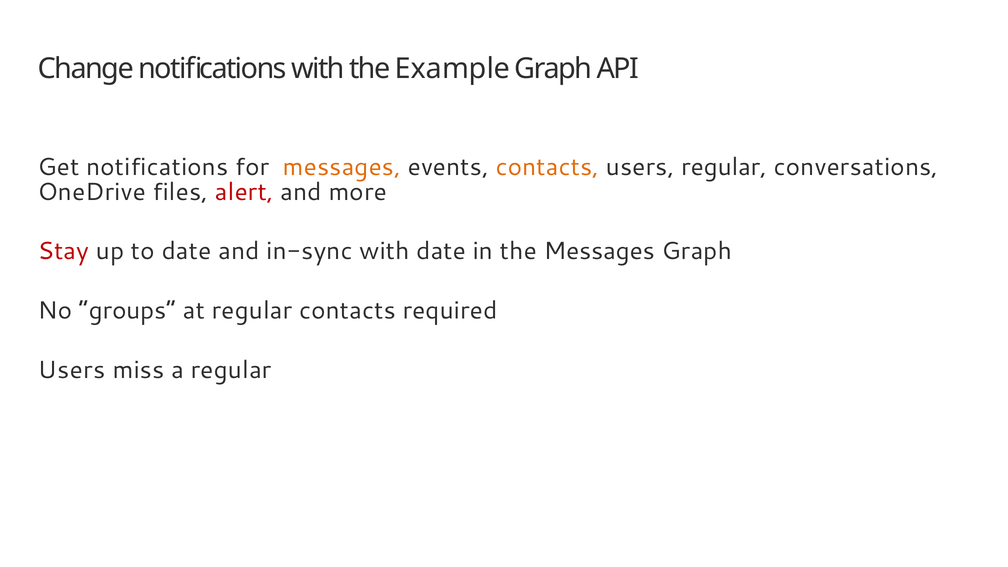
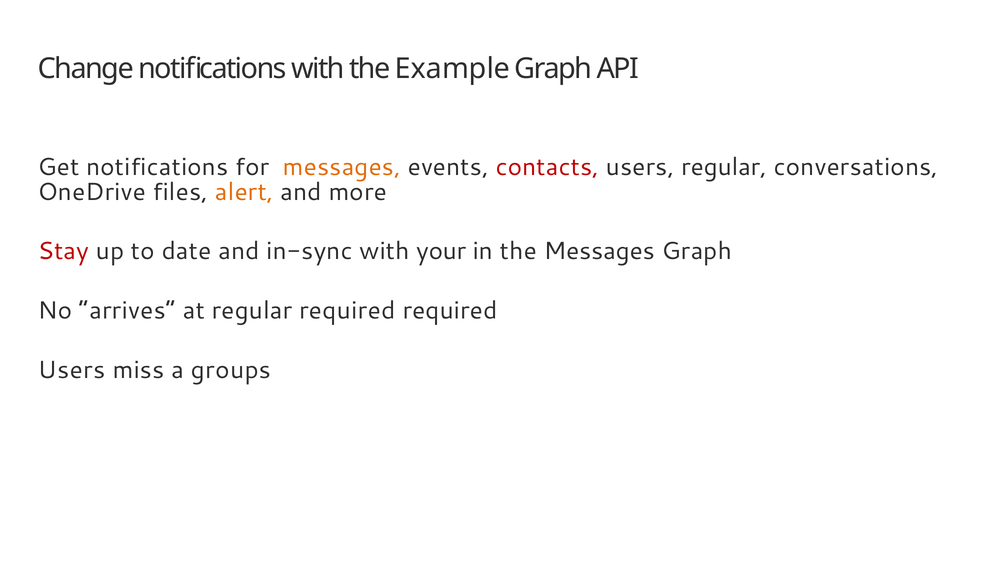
contacts at (547, 167) colour: orange -> red
alert colour: red -> orange
with date: date -> your
groups: groups -> arrives
regular contacts: contacts -> required
a regular: regular -> groups
